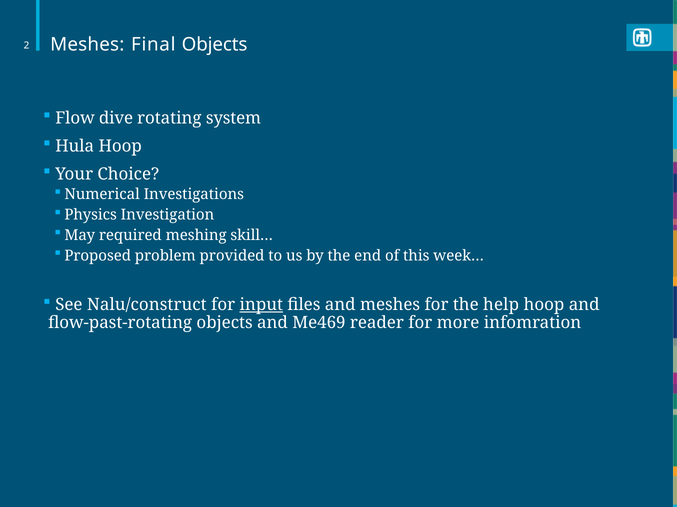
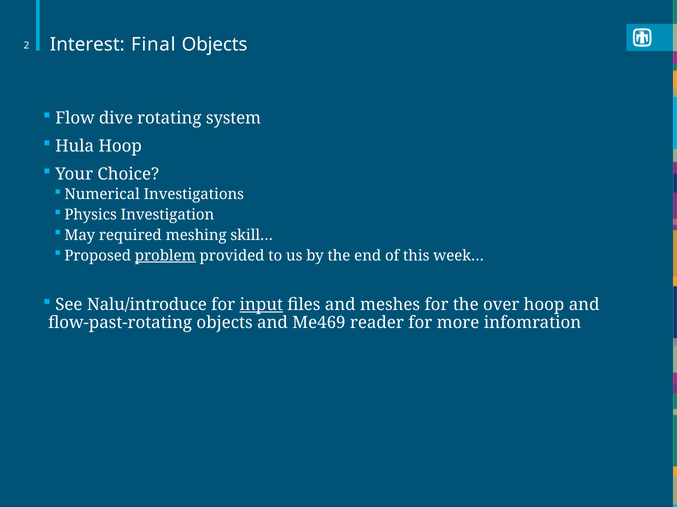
2 Meshes: Meshes -> Interest
problem underline: none -> present
Nalu/construct: Nalu/construct -> Nalu/introduce
help: help -> over
